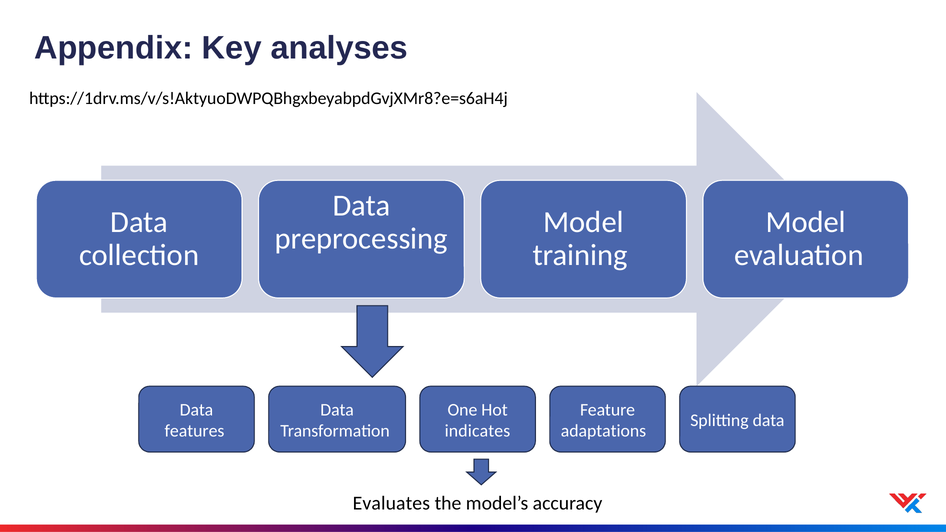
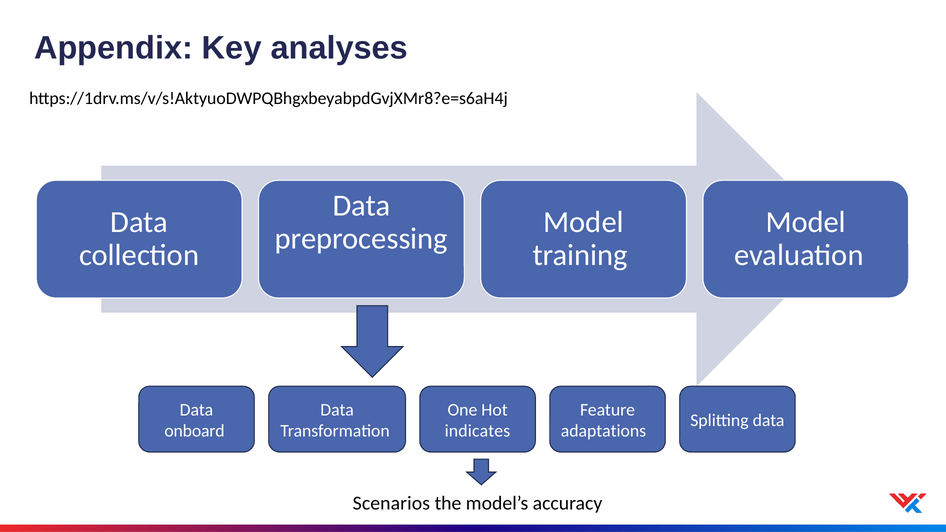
features: features -> onboard
Evaluates: Evaluates -> Scenarios
